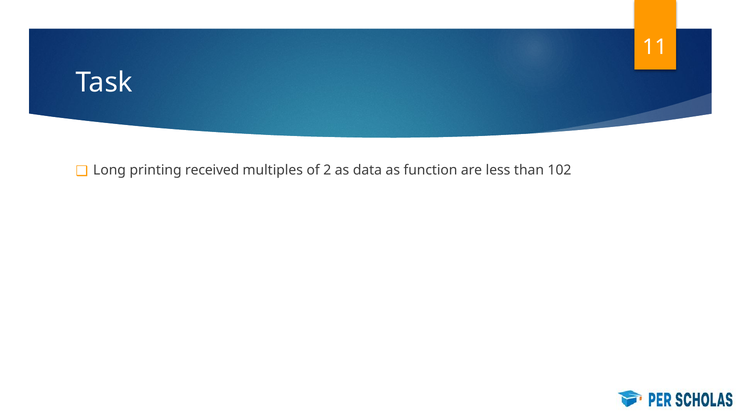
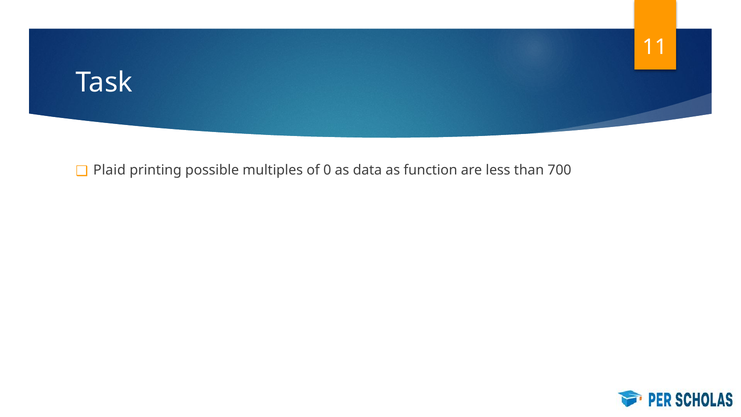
Long: Long -> Plaid
received: received -> possible
2: 2 -> 0
102: 102 -> 700
